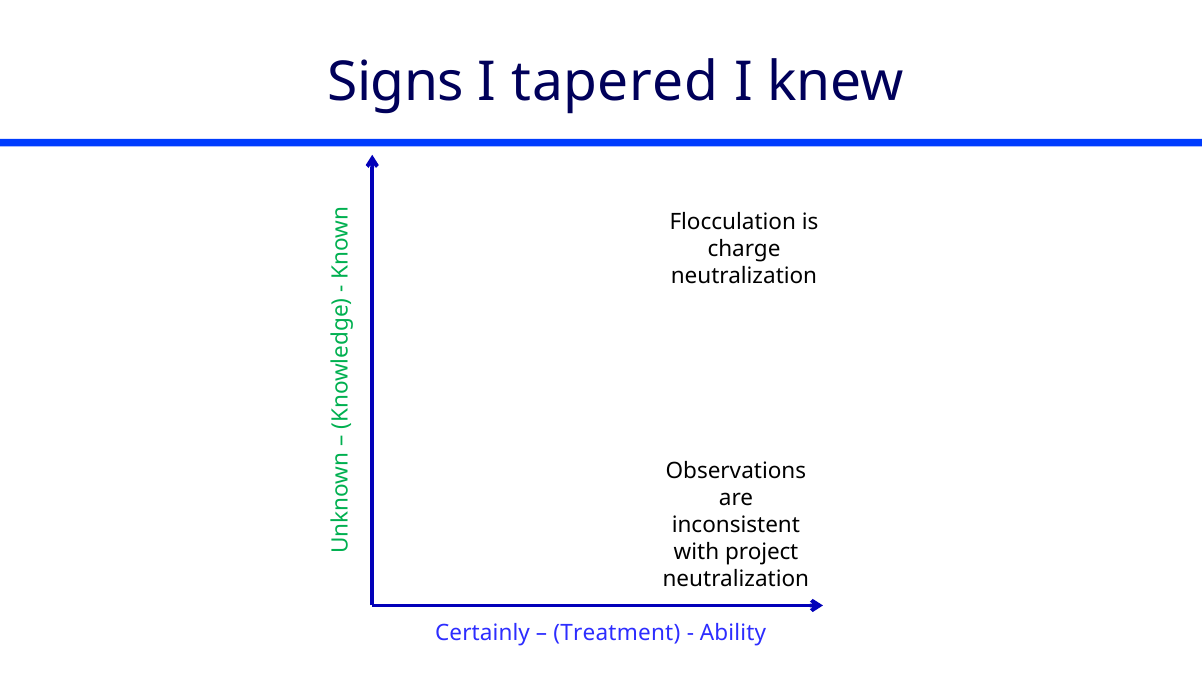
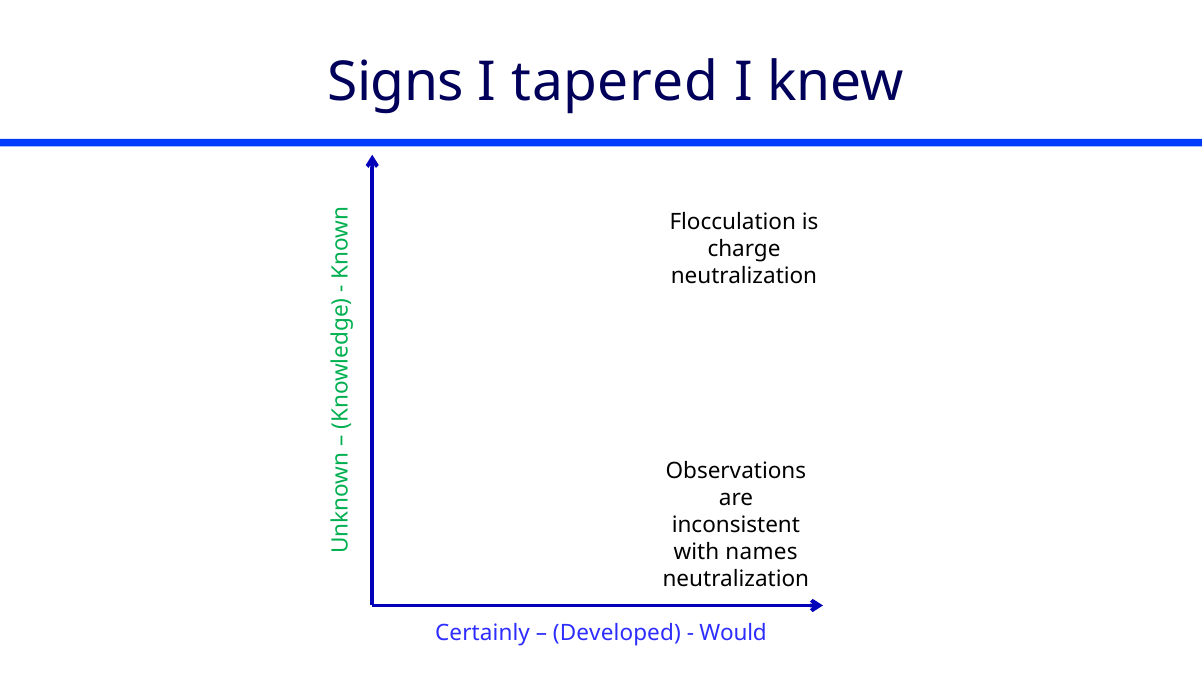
project: project -> names
Treatment: Treatment -> Developed
Ability: Ability -> Would
